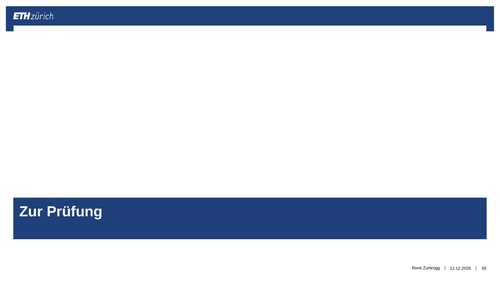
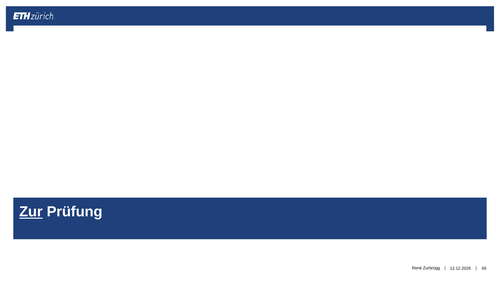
Zur underline: none -> present
